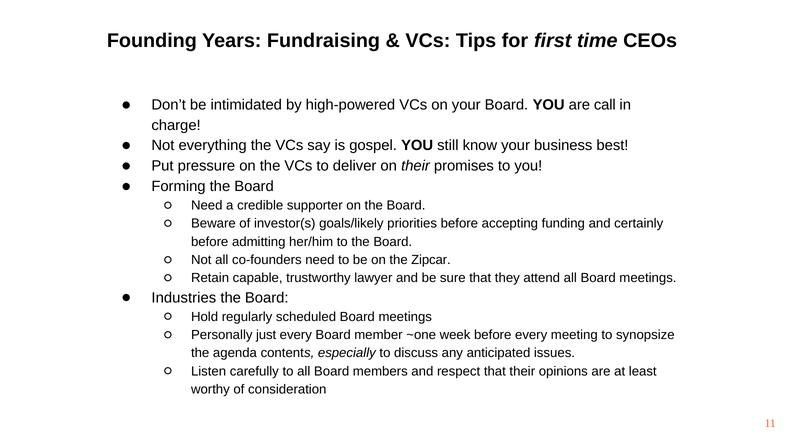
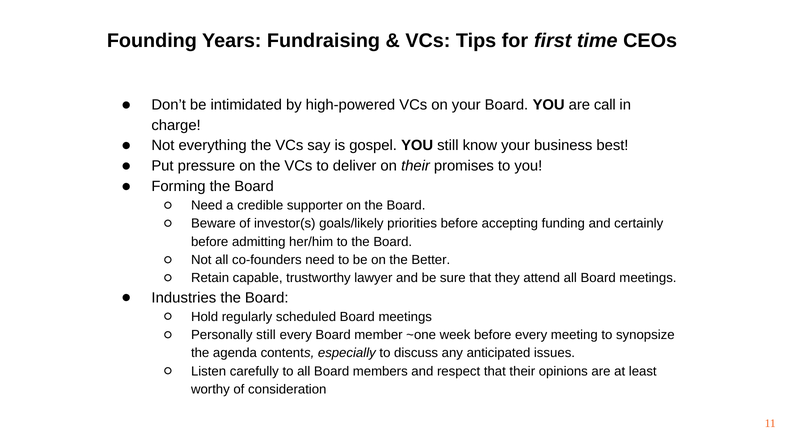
Zipcar: Zipcar -> Better
Personally just: just -> still
